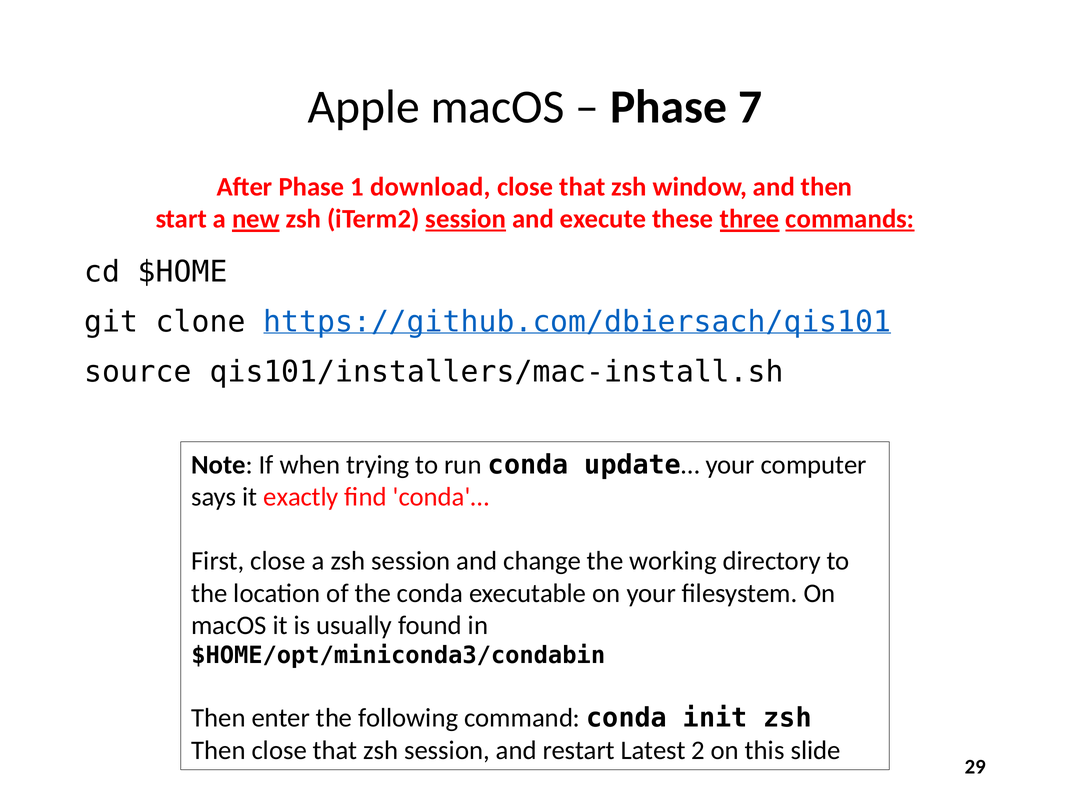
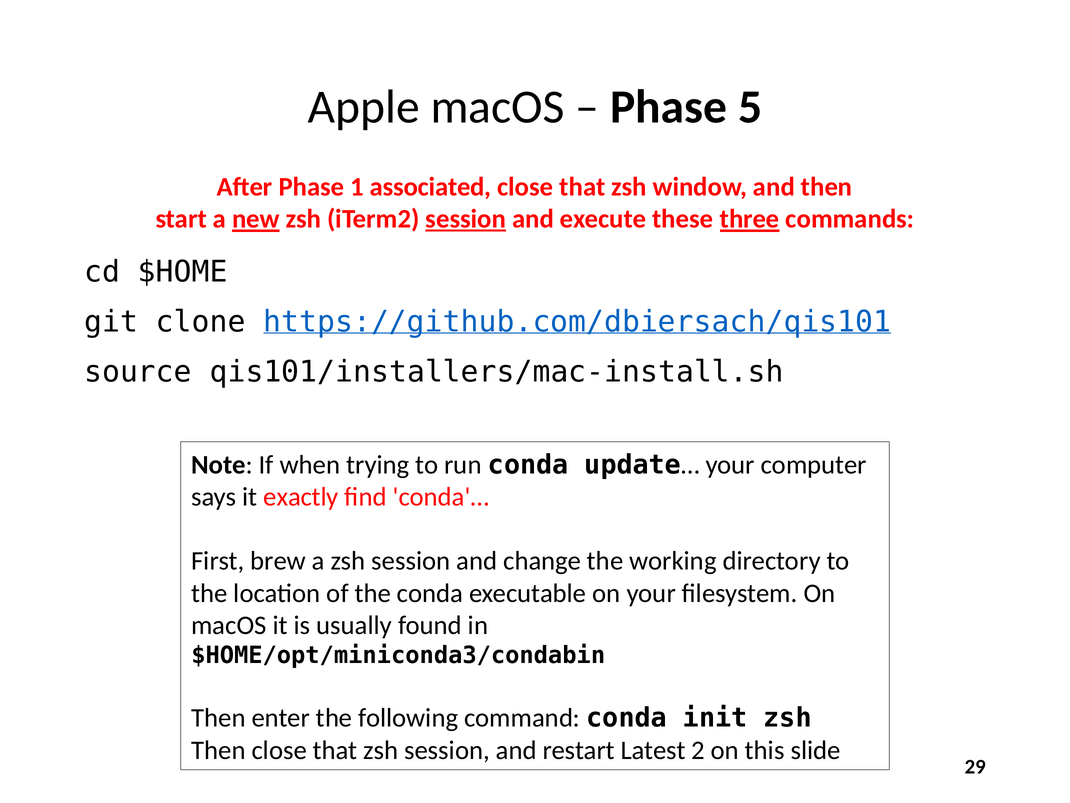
7: 7 -> 5
download: download -> associated
commands underline: present -> none
First close: close -> brew
